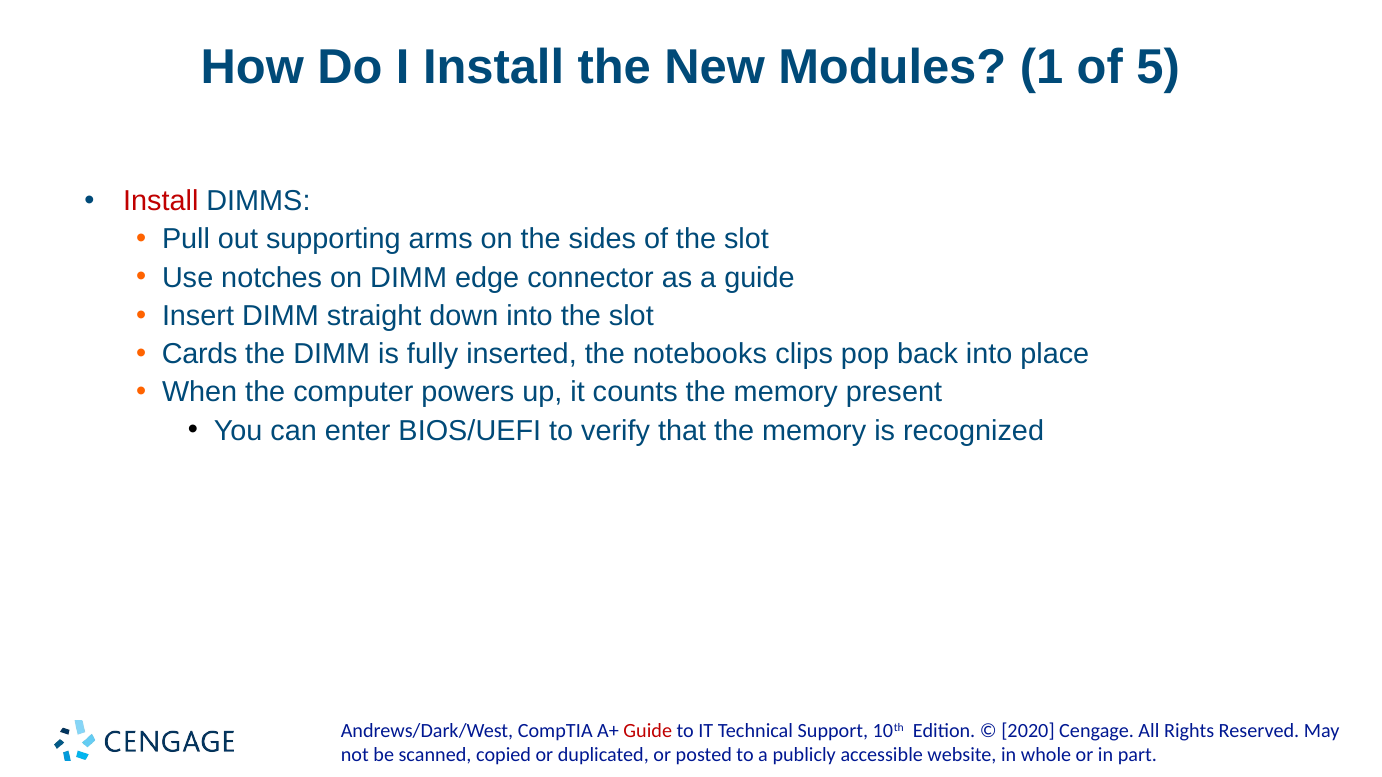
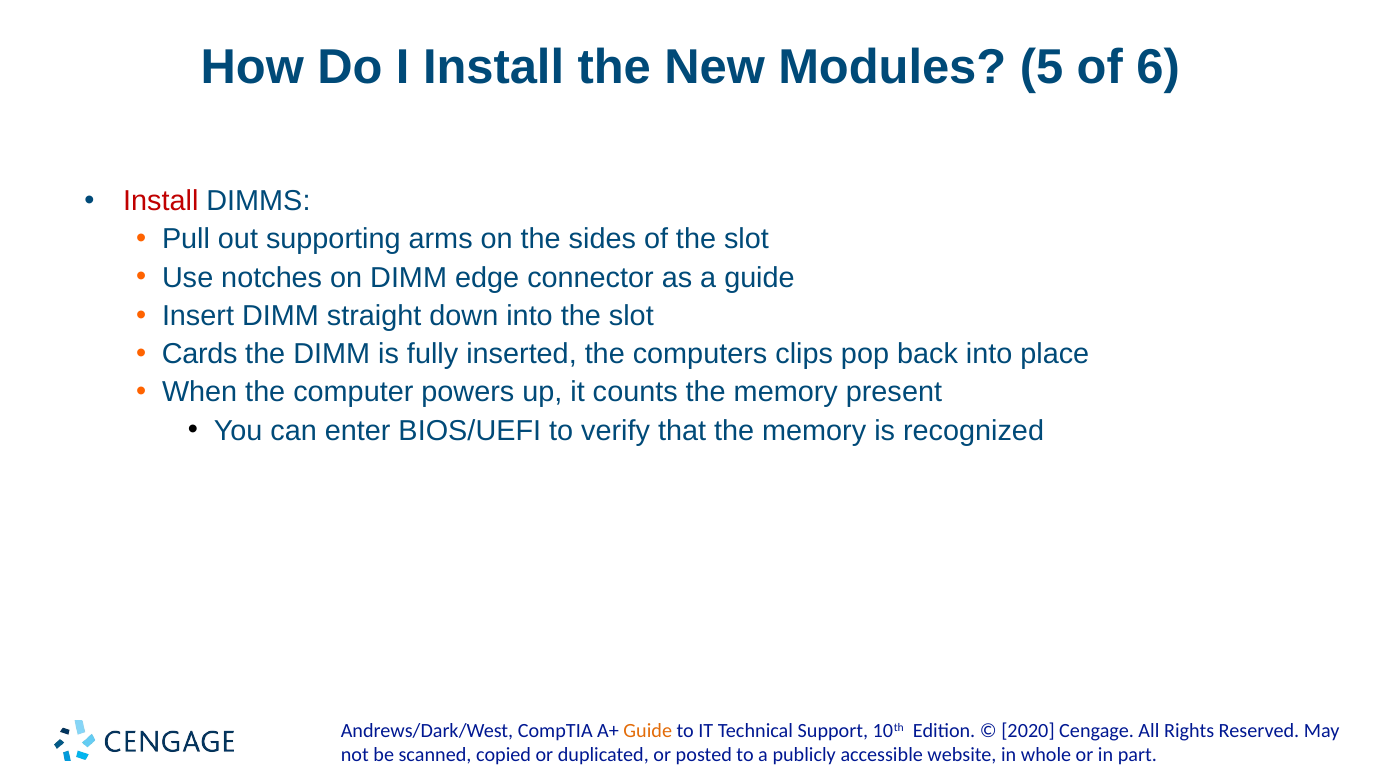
1: 1 -> 5
5: 5 -> 6
notebooks: notebooks -> computers
Guide at (648, 731) colour: red -> orange
